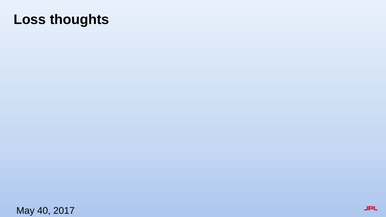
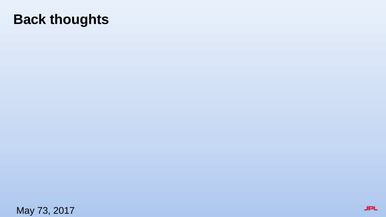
Loss: Loss -> Back
40: 40 -> 73
